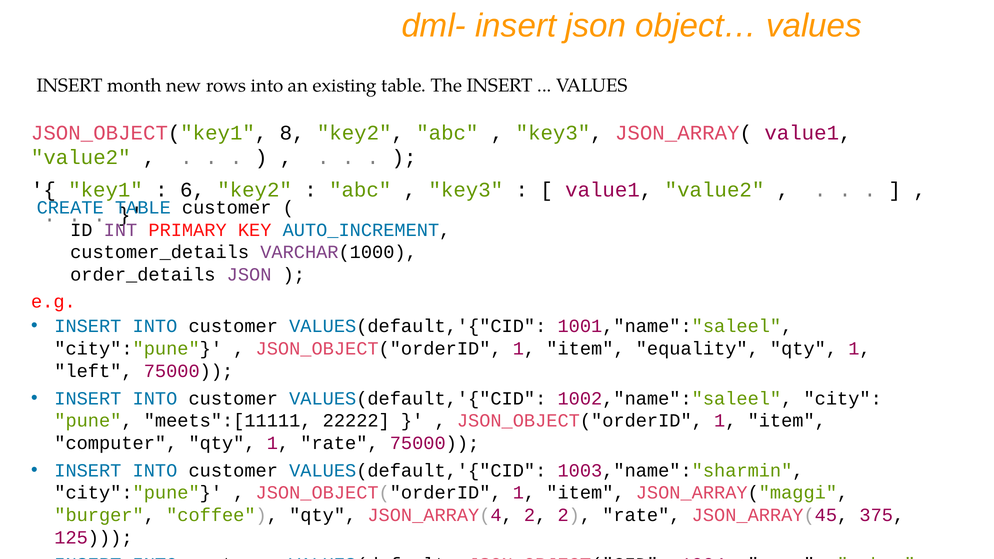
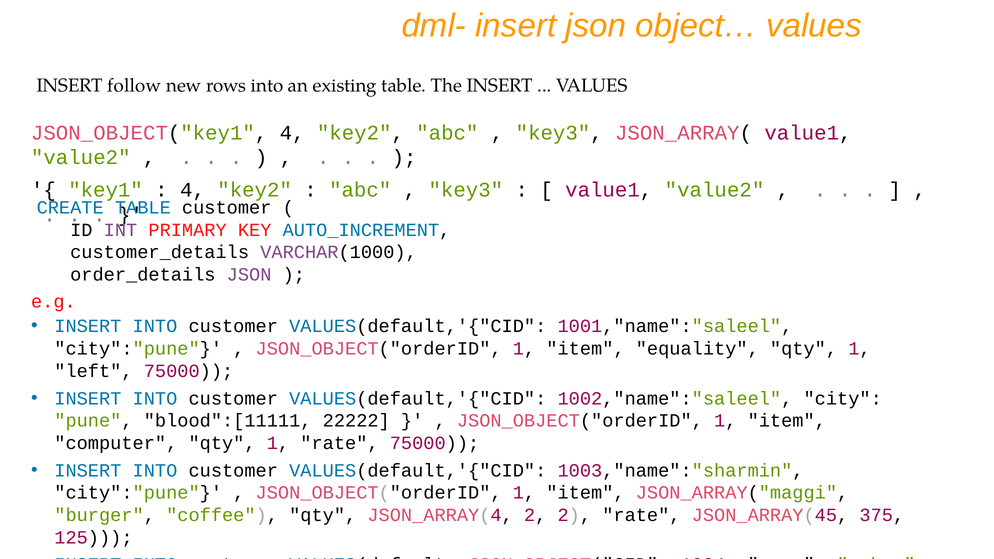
month: month -> follow
JSON_OBJECT("key1 8: 8 -> 4
6 at (193, 190): 6 -> 4
meets":[11111: meets":[11111 -> blood":[11111
